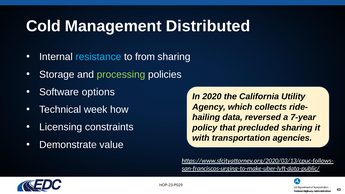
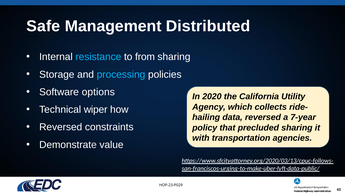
Cold: Cold -> Safe
processing colour: light green -> light blue
week: week -> wiper
Licensing at (61, 127): Licensing -> Reversed
